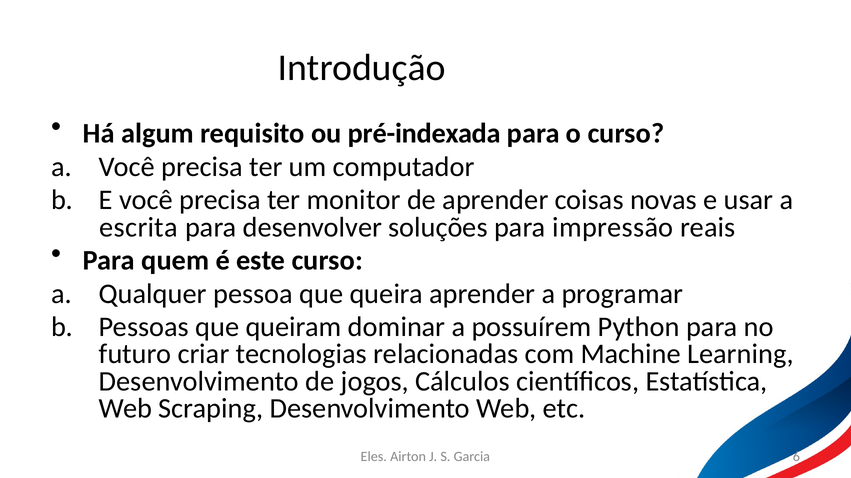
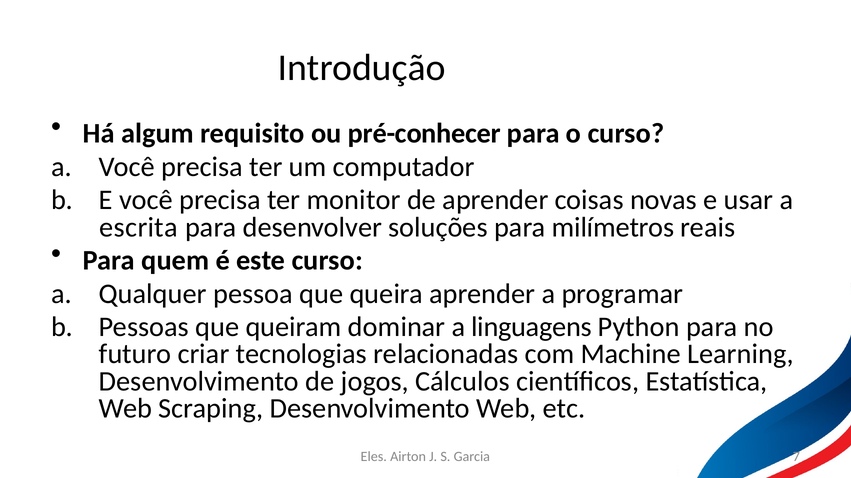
pré-indexada: pré-indexada -> pré-conhecer
impressão: impressão -> milímetros
possuírem: possuírem -> linguagens
6: 6 -> 7
